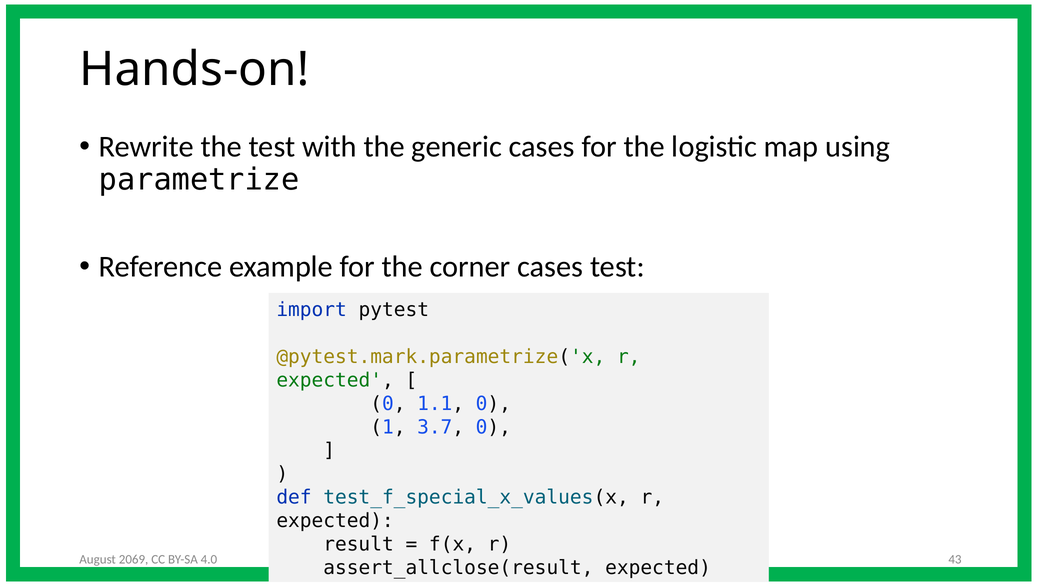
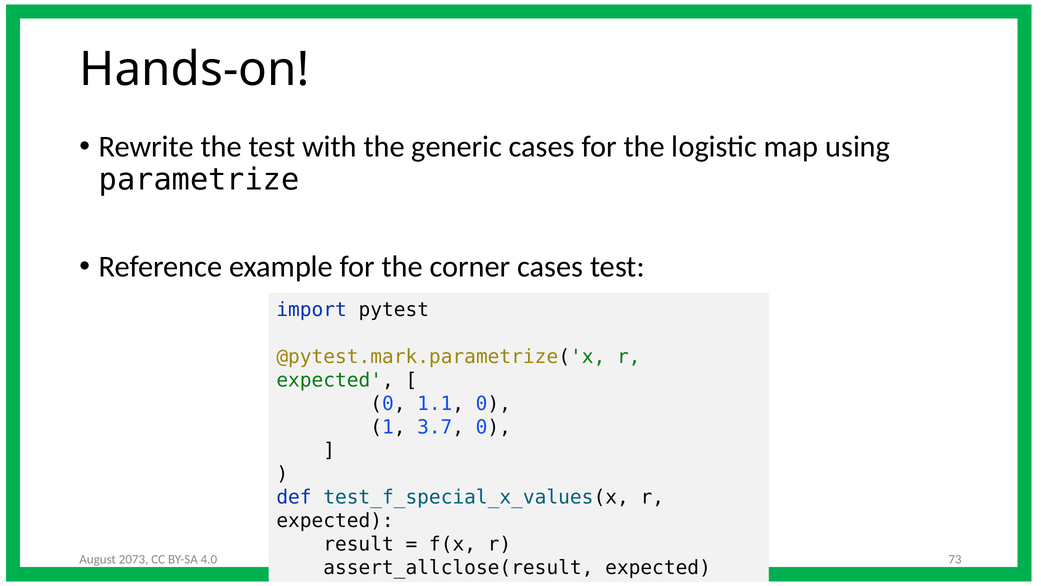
43: 43 -> 73
2069: 2069 -> 2073
